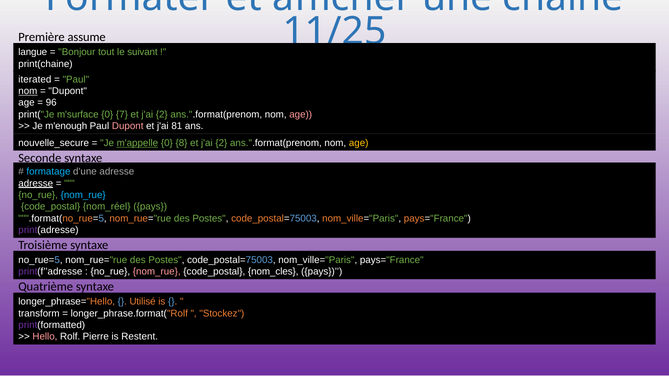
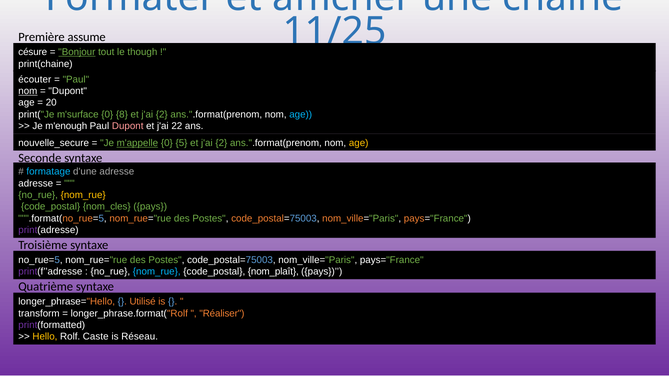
langue: langue -> césure
Bonjour underline: none -> present
suivant: suivant -> though
iterated: iterated -> écouter
96: 96 -> 20
7: 7 -> 8
age at (301, 115) colour: pink -> light blue
81: 81 -> 22
8: 8 -> 5
adresse at (36, 183) underline: present -> none
nom_rue at (83, 195) colour: light blue -> yellow
nom_réel: nom_réel -> nom_cles
nom_rue at (157, 272) colour: pink -> light blue
nom_cles: nom_cles -> nom_plaît
Stockez: Stockez -> Réaliser
Hello colour: pink -> yellow
Pierre: Pierre -> Caste
Restent: Restent -> Réseau
